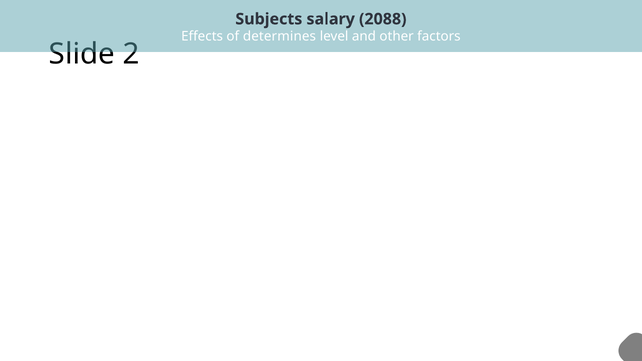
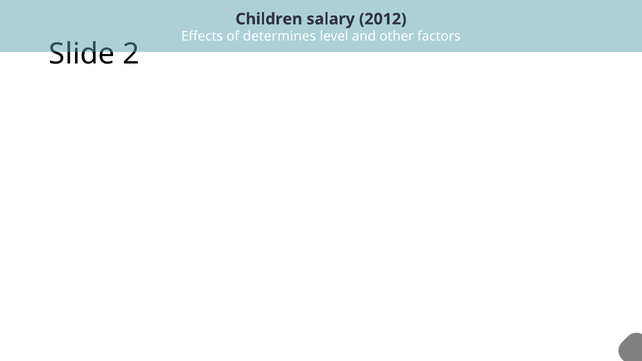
Subjects: Subjects -> Children
2088: 2088 -> 2012
